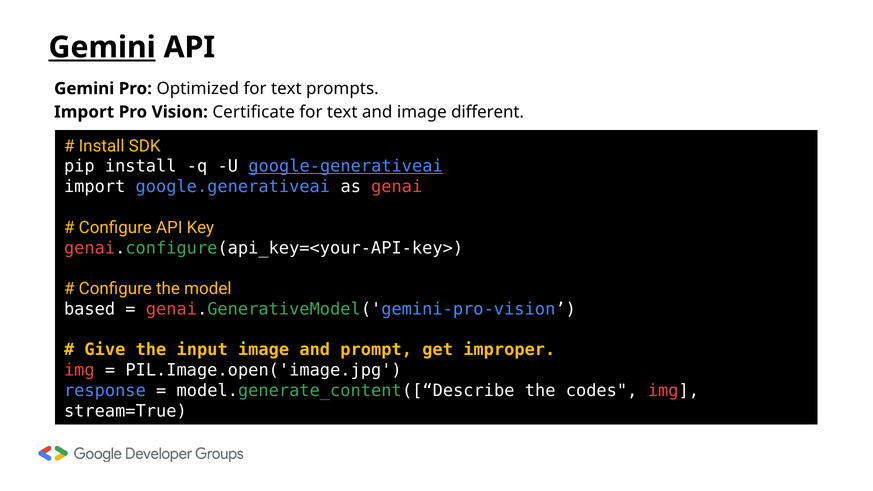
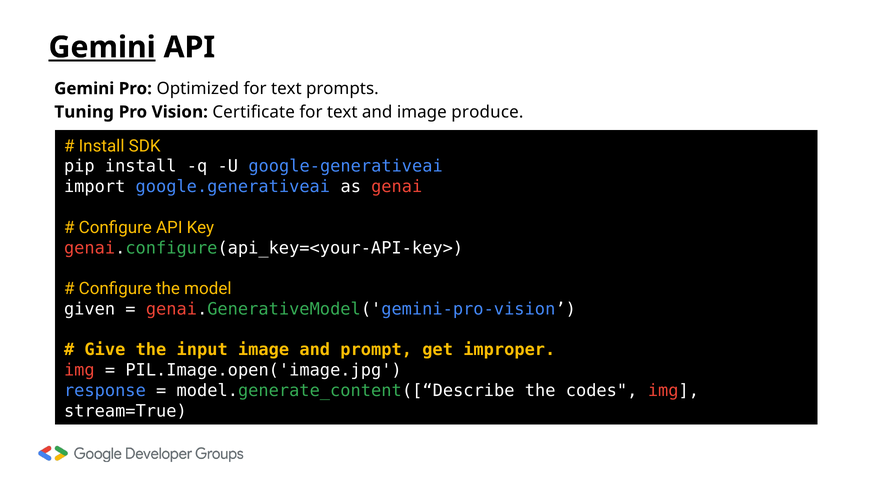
Import at (84, 112): Import -> Tuning
different: different -> produce
google-generativeai underline: present -> none
based: based -> given
